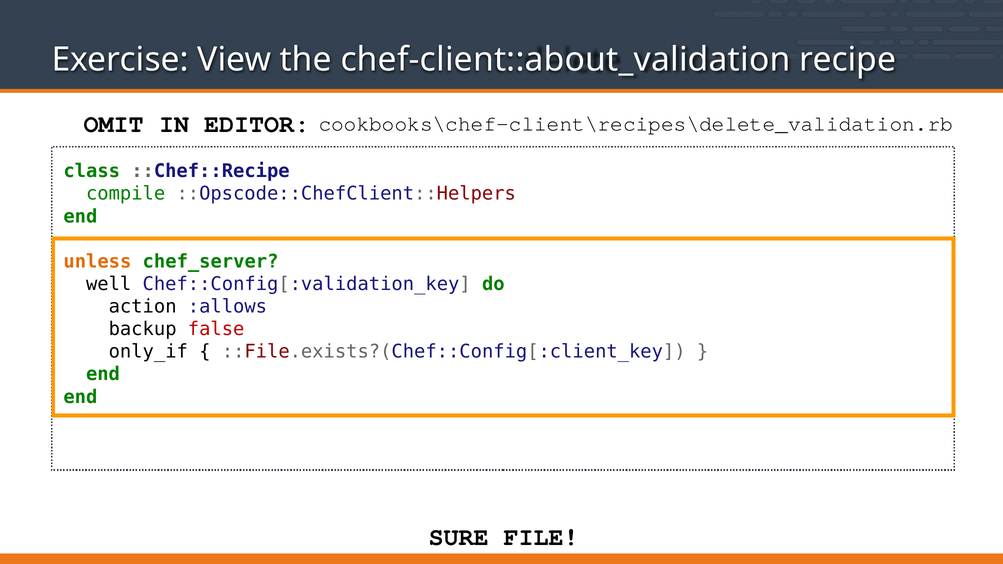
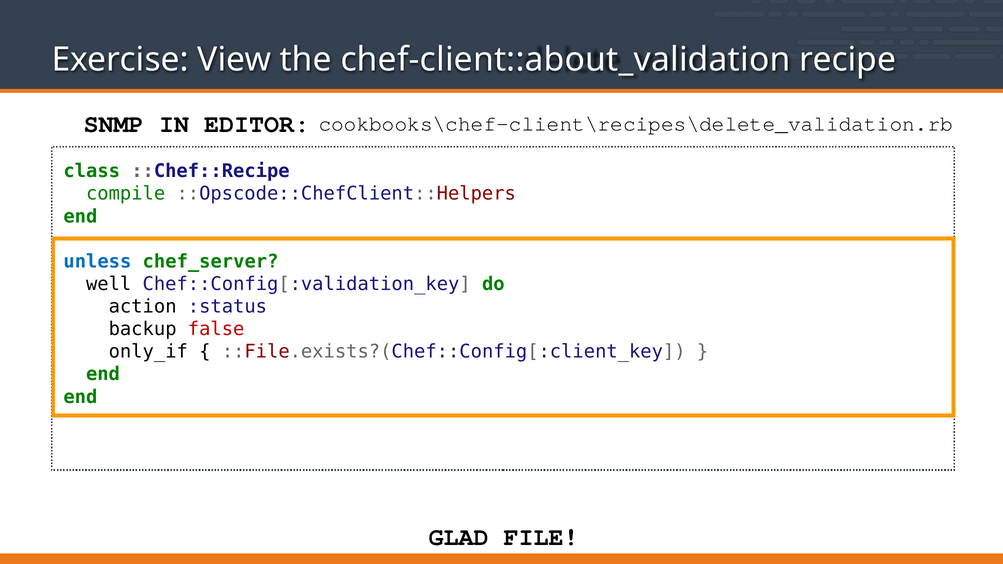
OMIT: OMIT -> SNMP
unless colour: orange -> blue
:allows: :allows -> :status
SURE: SURE -> GLAD
